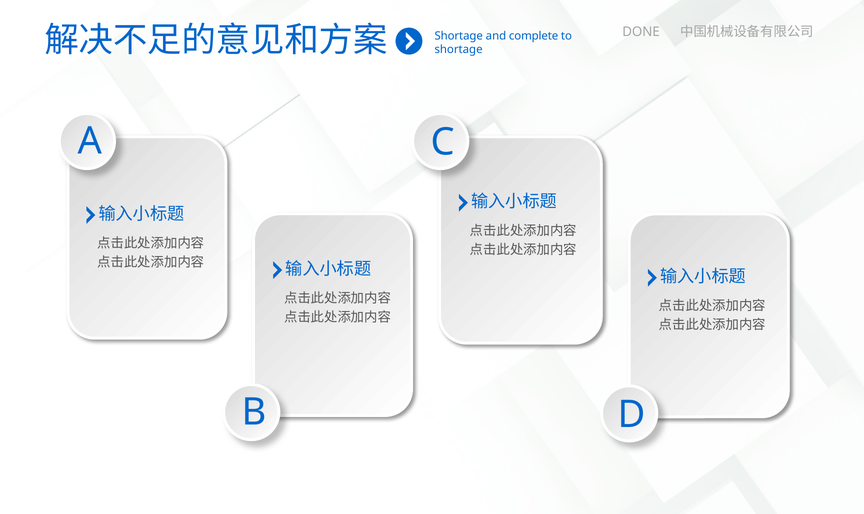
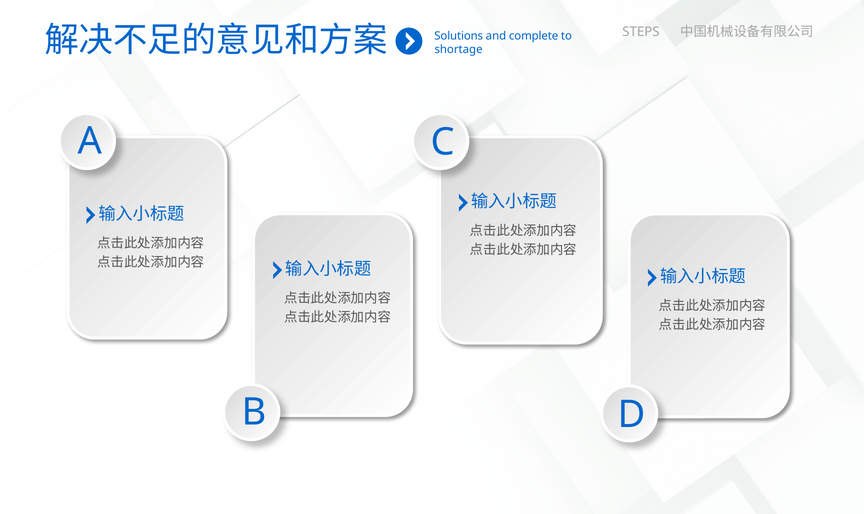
DONE: DONE -> STEPS
Shortage at (459, 36): Shortage -> Solutions
